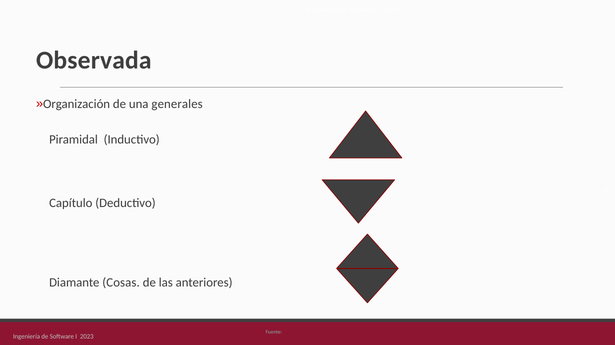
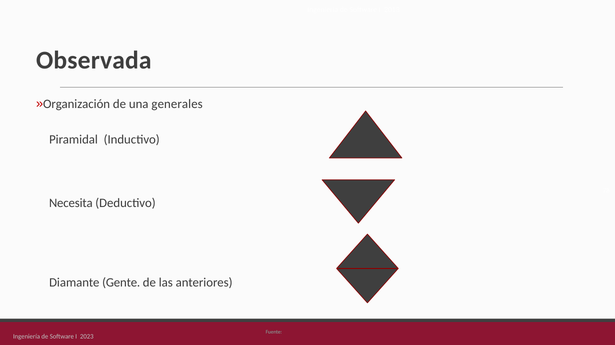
Capítulo: Capítulo -> Necesita
Cosas: Cosas -> Gente
